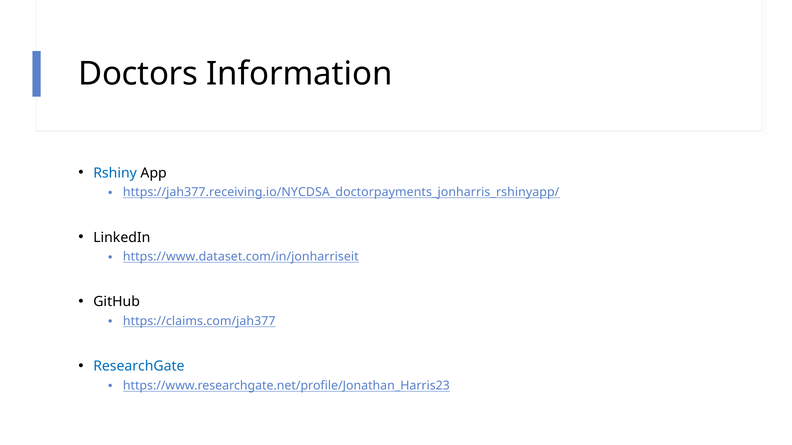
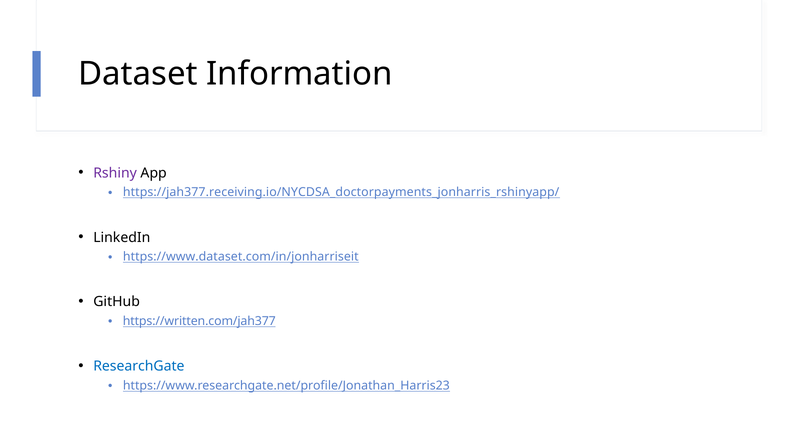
Doctors: Doctors -> Dataset
Rshiny colour: blue -> purple
https://claims.com/jah377: https://claims.com/jah377 -> https://written.com/jah377
